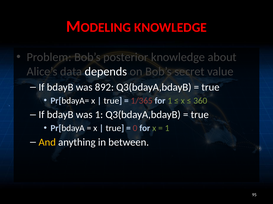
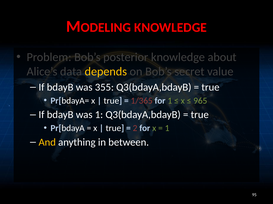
depends colour: white -> yellow
892: 892 -> 355
360: 360 -> 965
0: 0 -> 2
